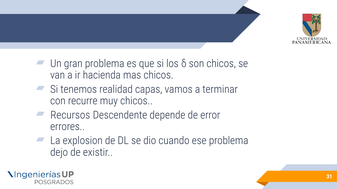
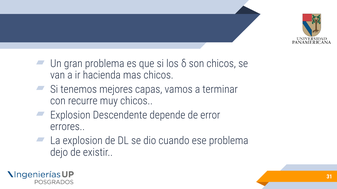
realidad: realidad -> mejores
Recursos at (70, 115): Recursos -> Explosion
